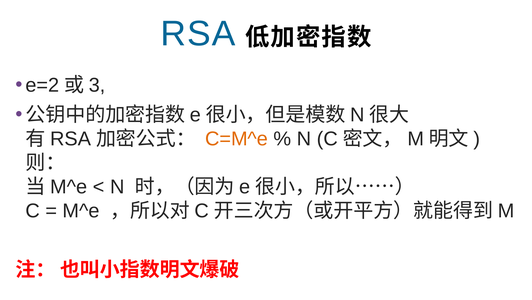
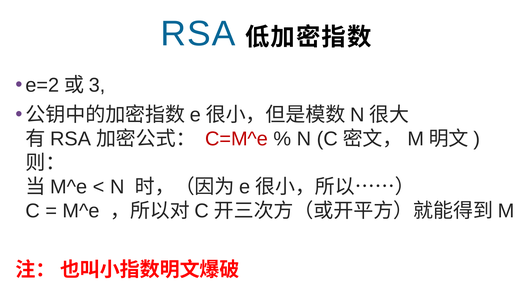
C=M^e colour: orange -> red
